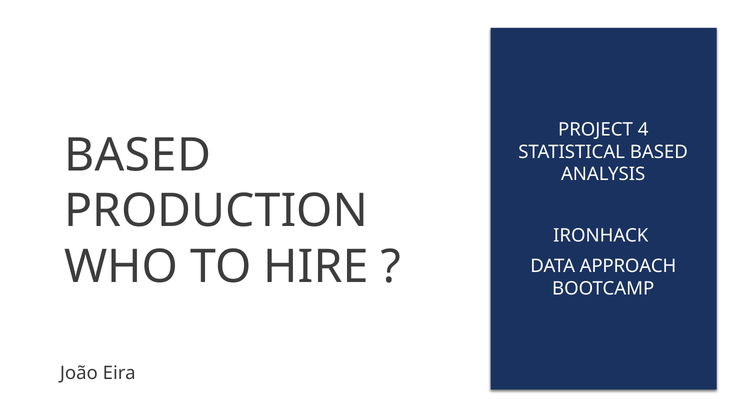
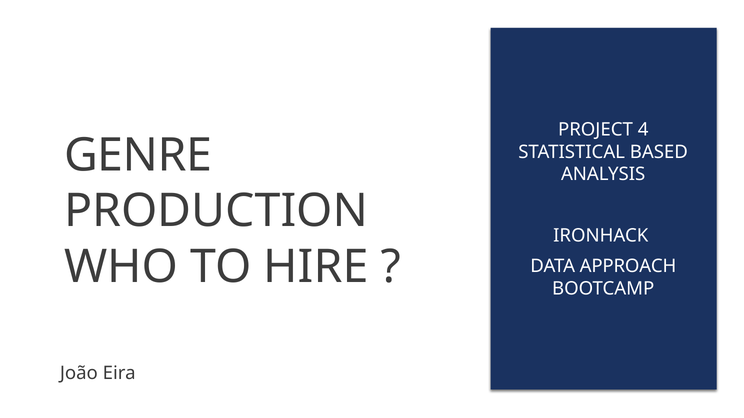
BASED at (138, 155): BASED -> GENRE
